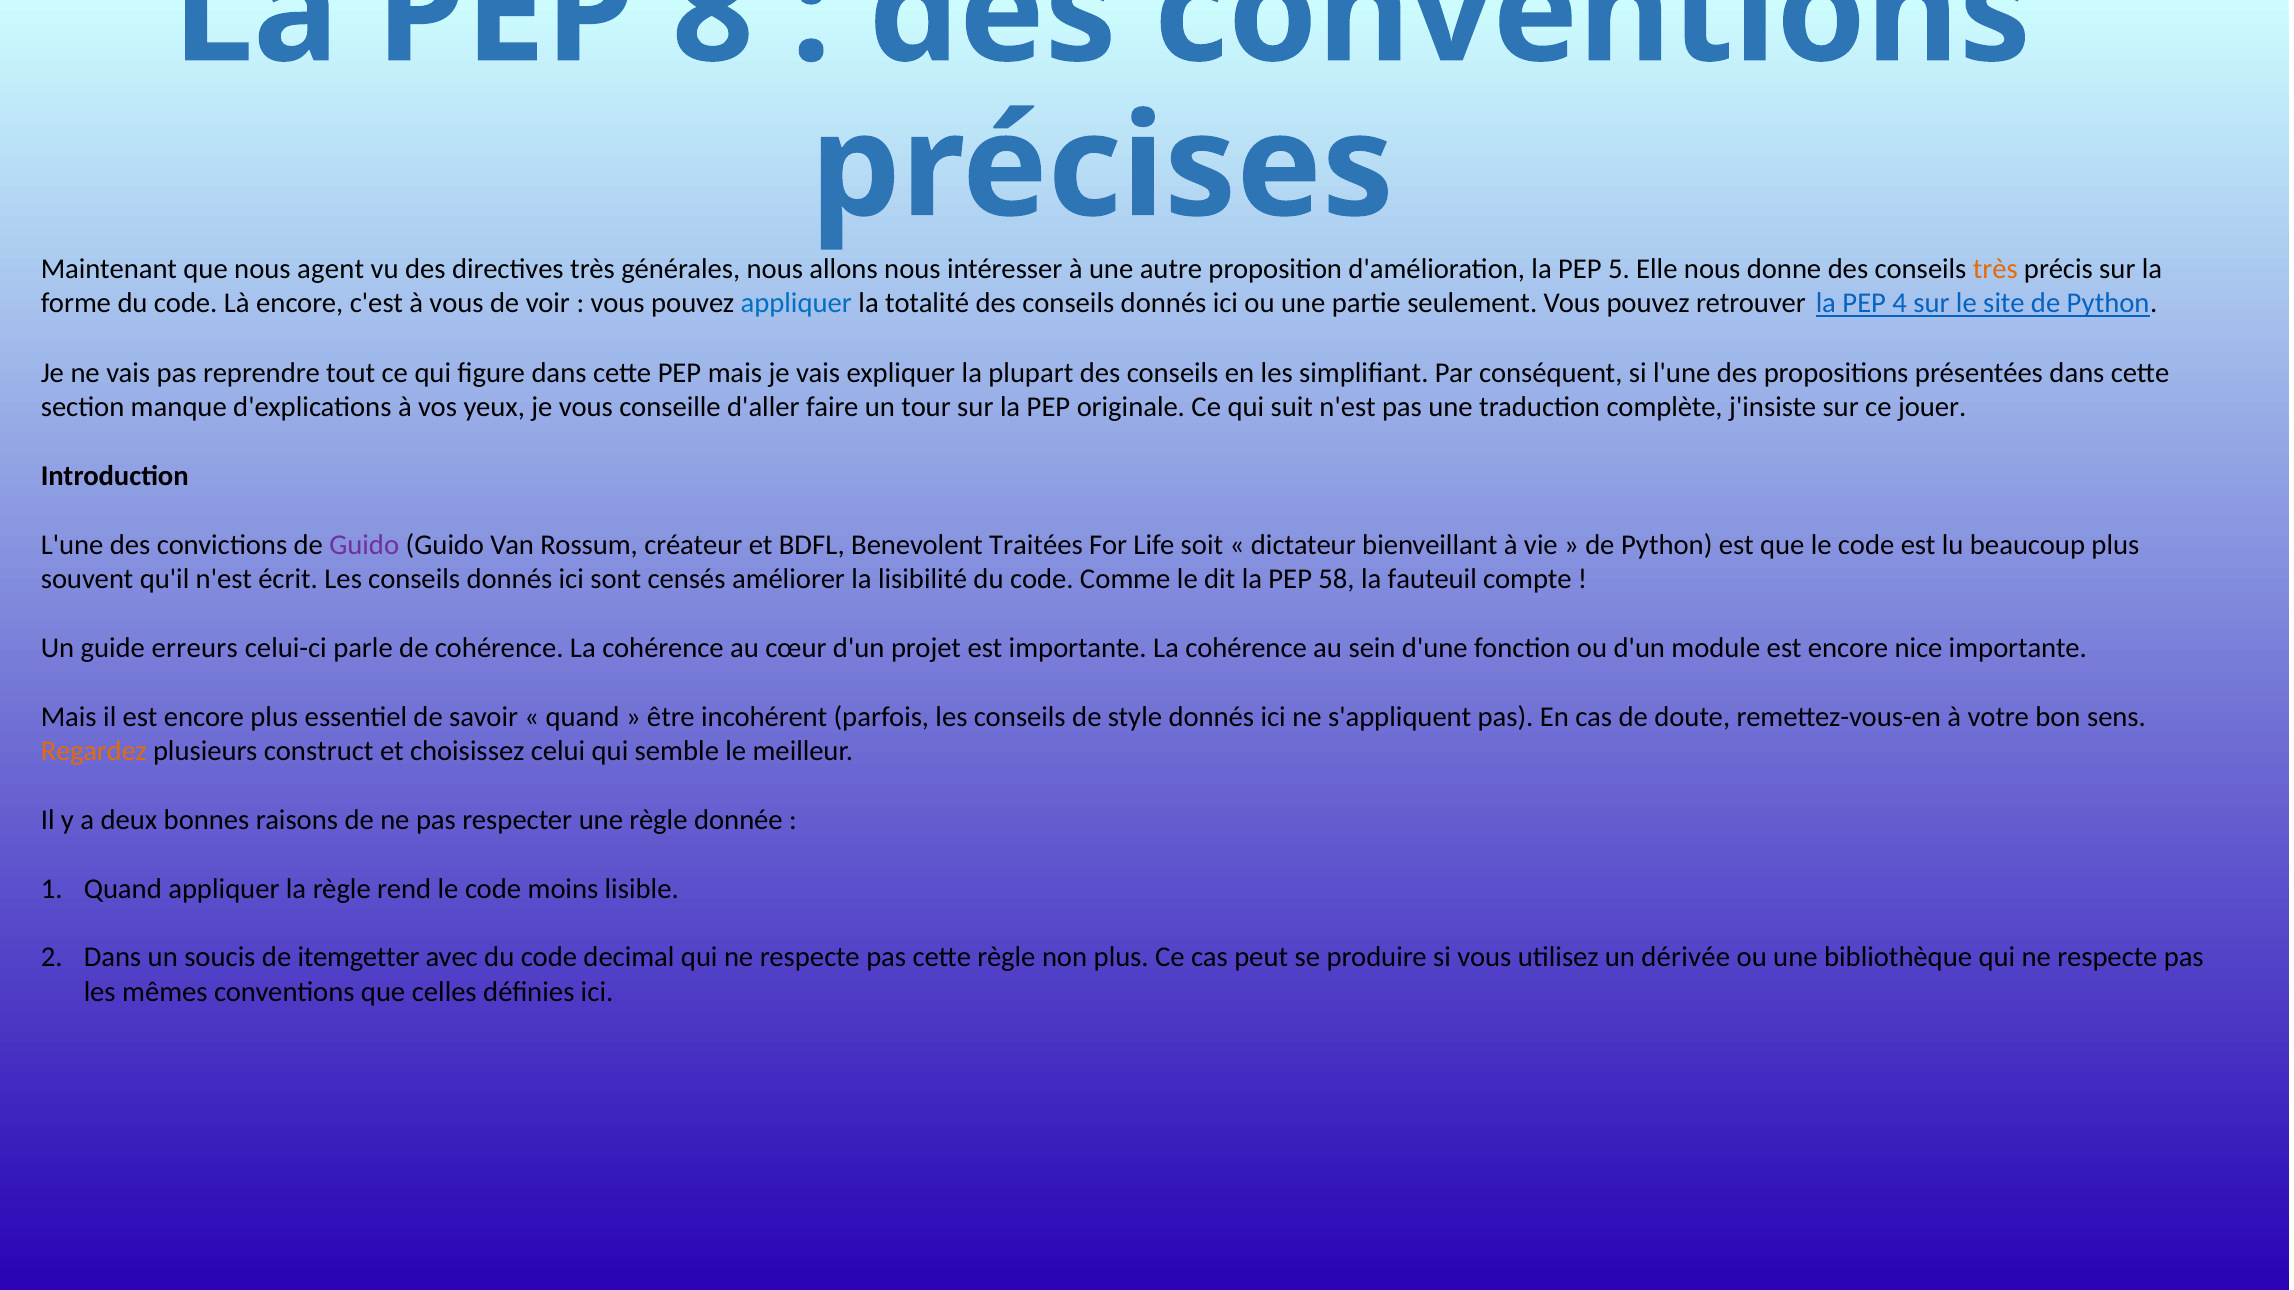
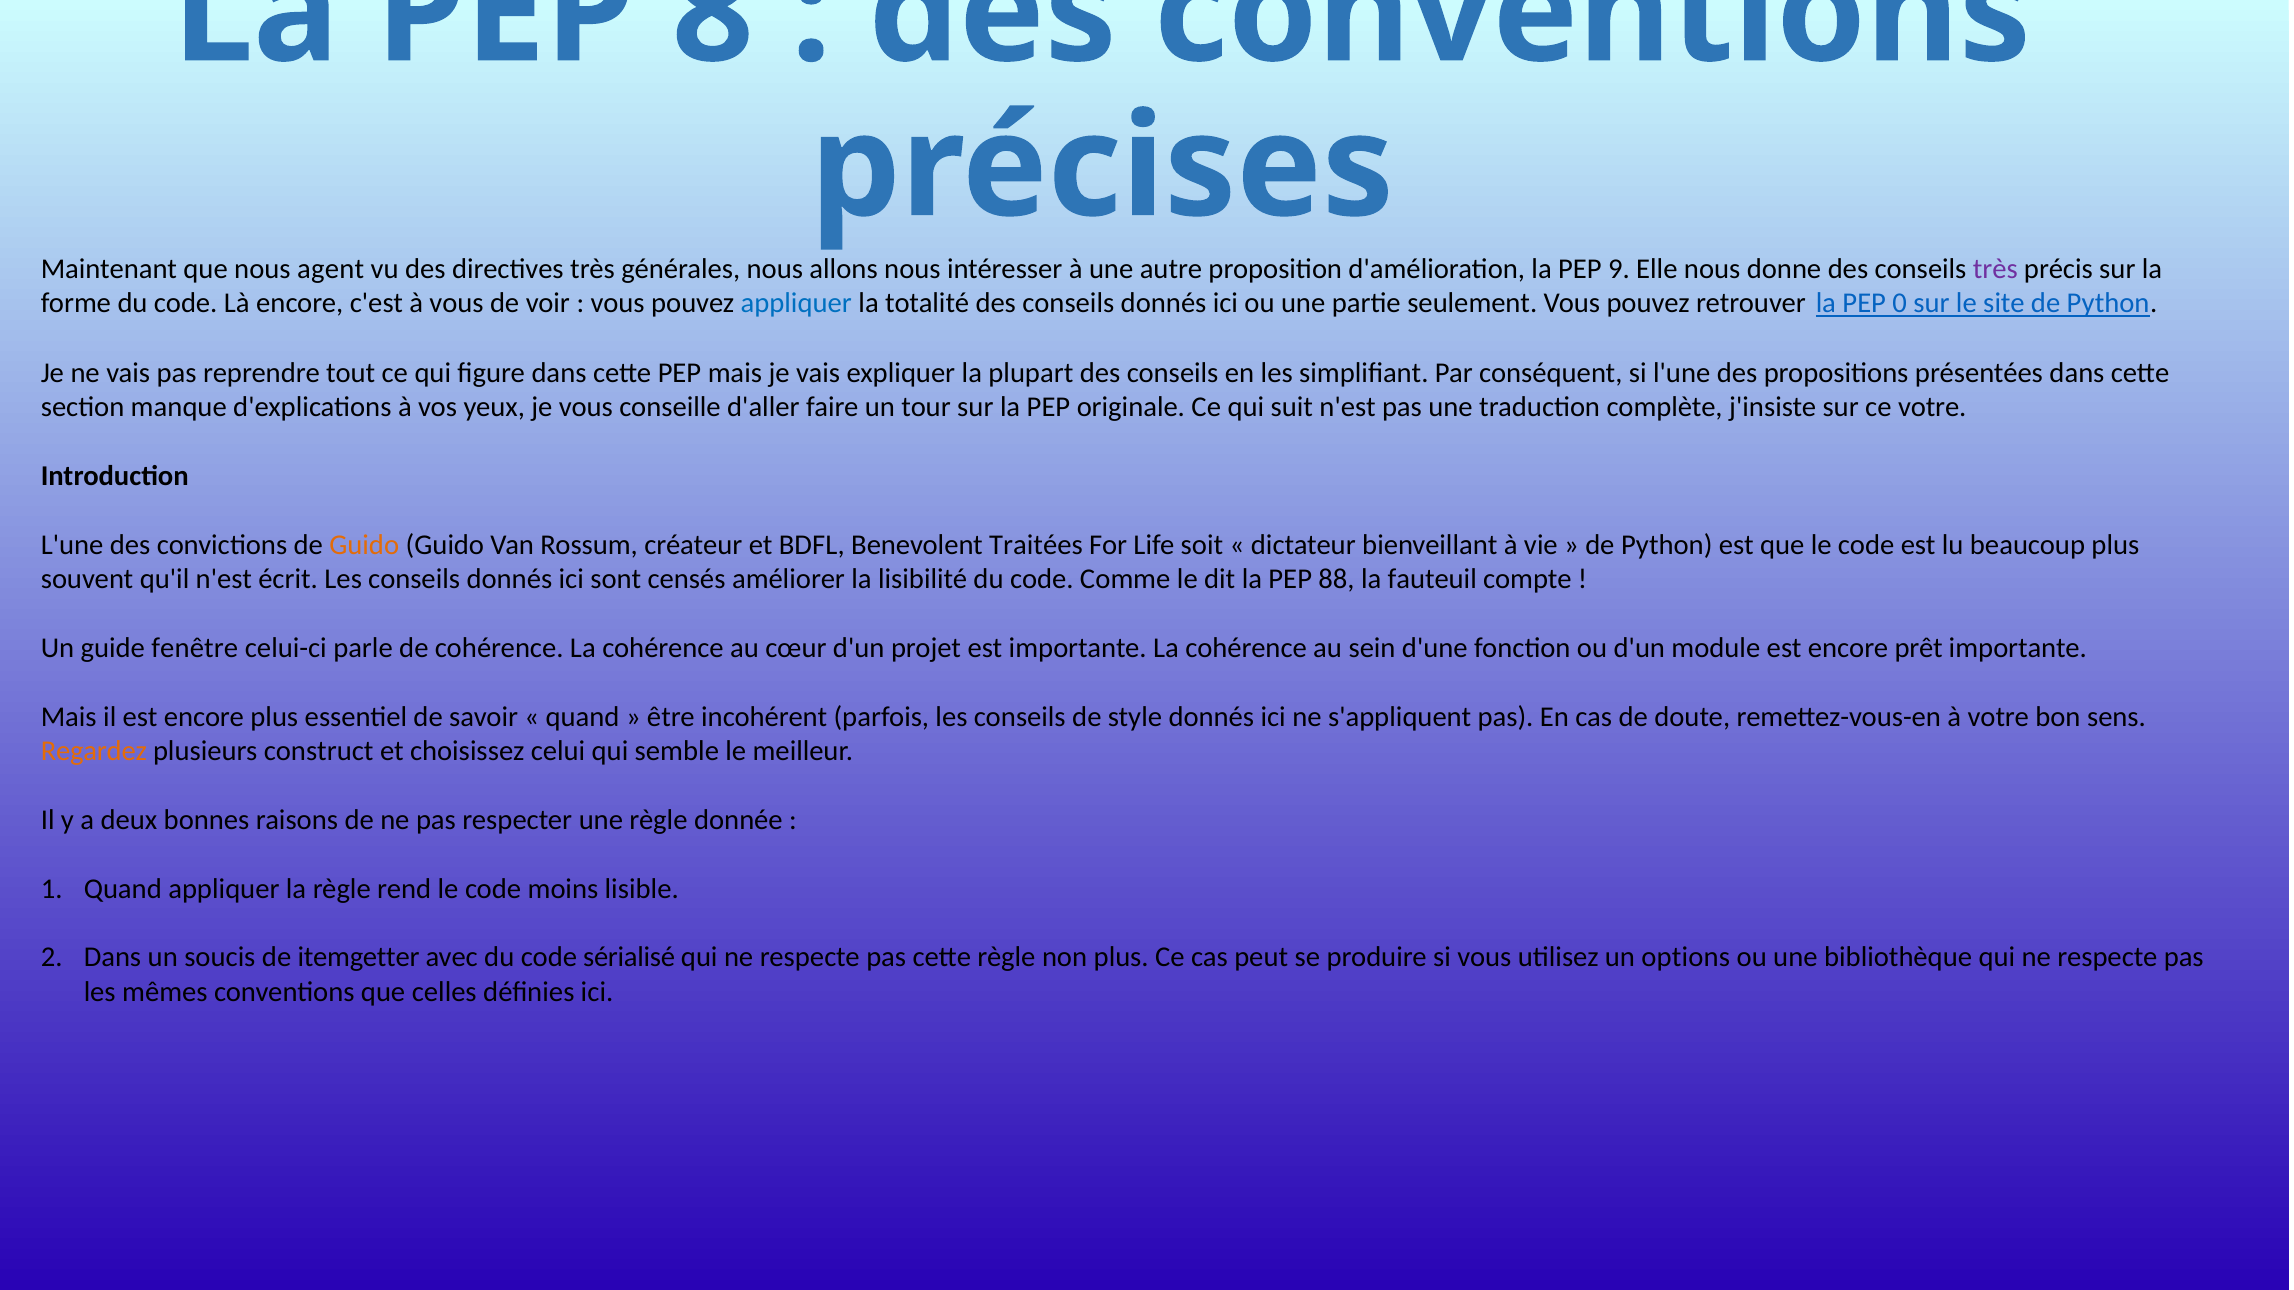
5: 5 -> 9
très at (1995, 269) colour: orange -> purple
4: 4 -> 0
ce jouer: jouer -> votre
Guido at (364, 545) colour: purple -> orange
58: 58 -> 88
erreurs: erreurs -> fenêtre
nice: nice -> prêt
decimal: decimal -> sérialisé
dérivée: dérivée -> options
